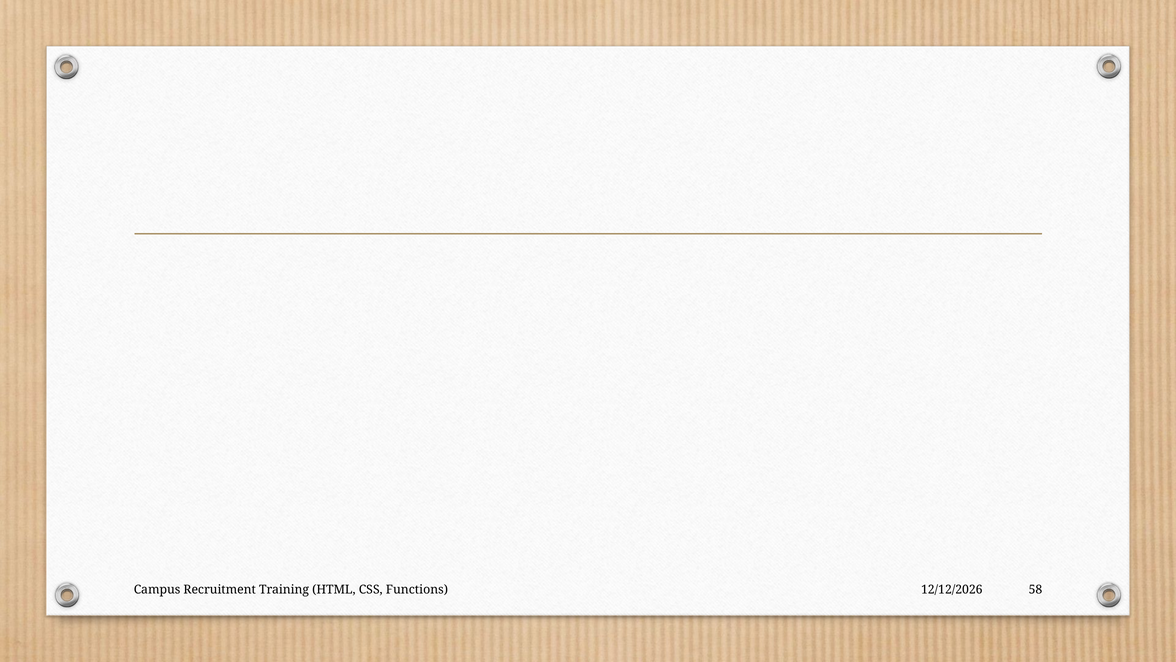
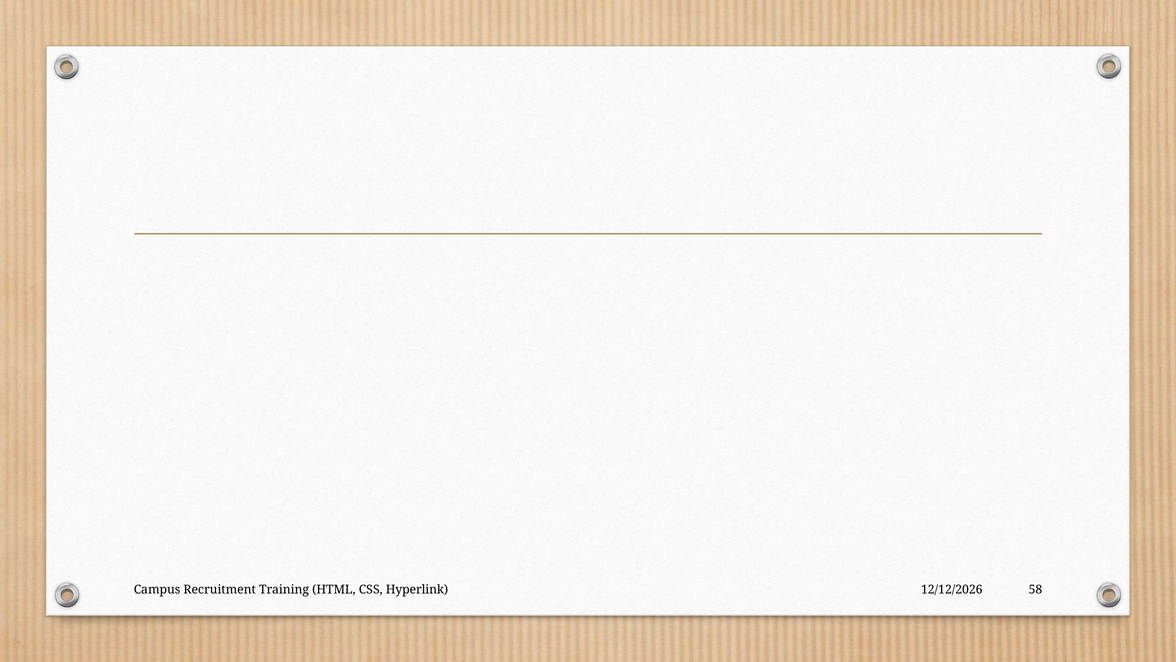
Functions: Functions -> Hyperlink
